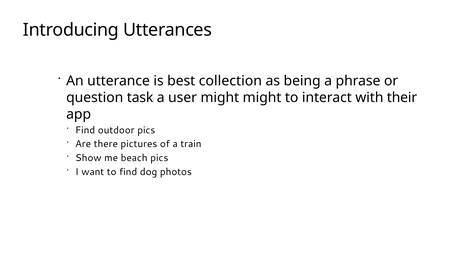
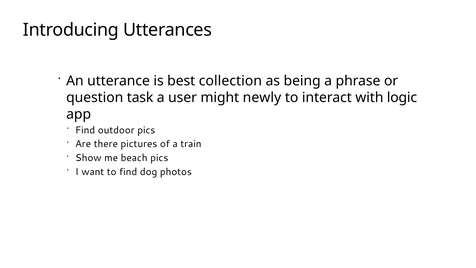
might might: might -> newly
their: their -> logic
